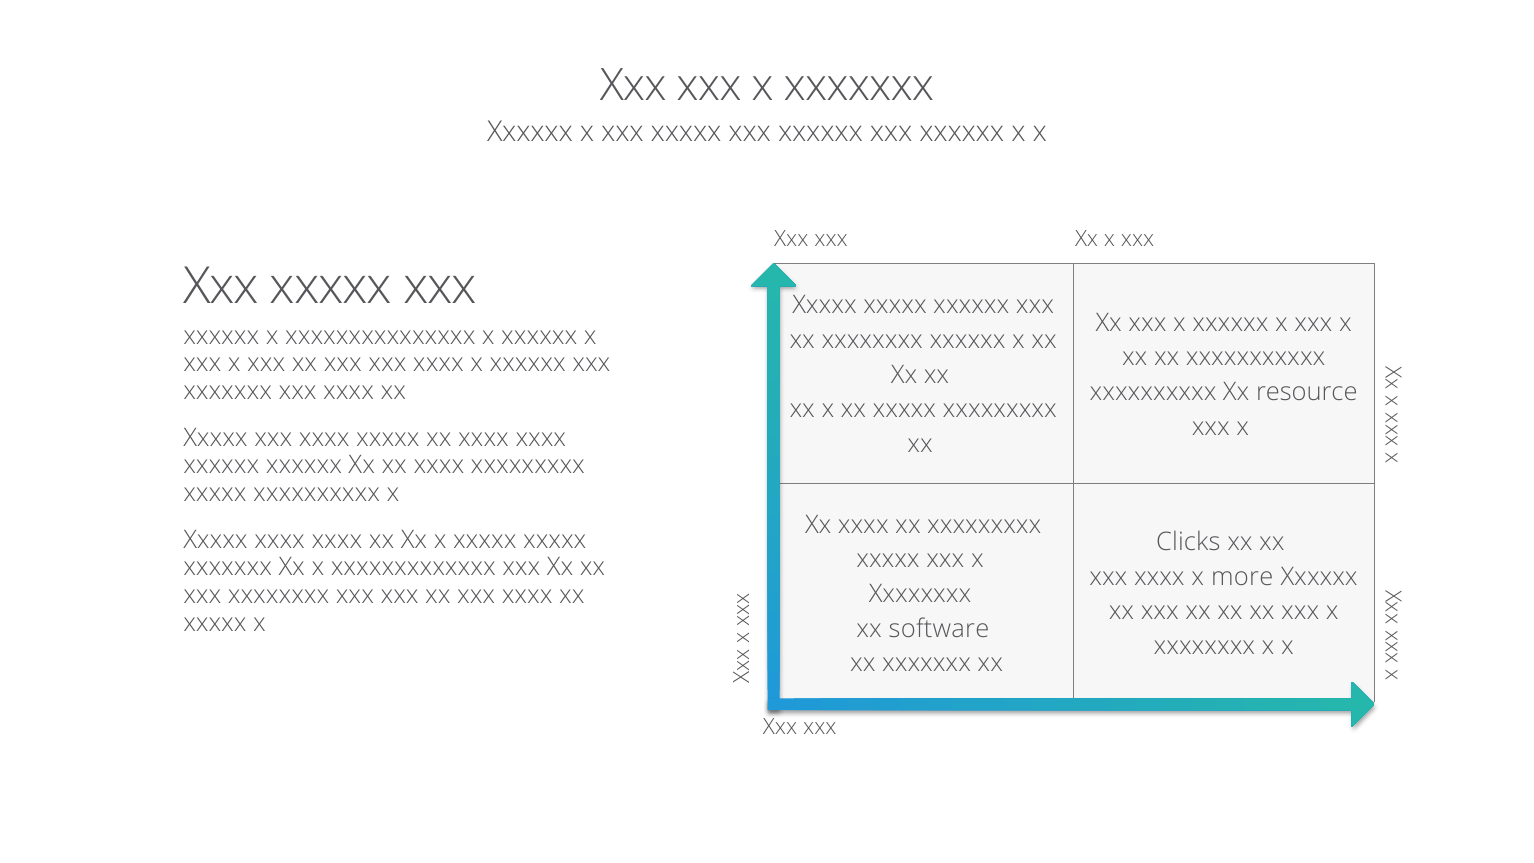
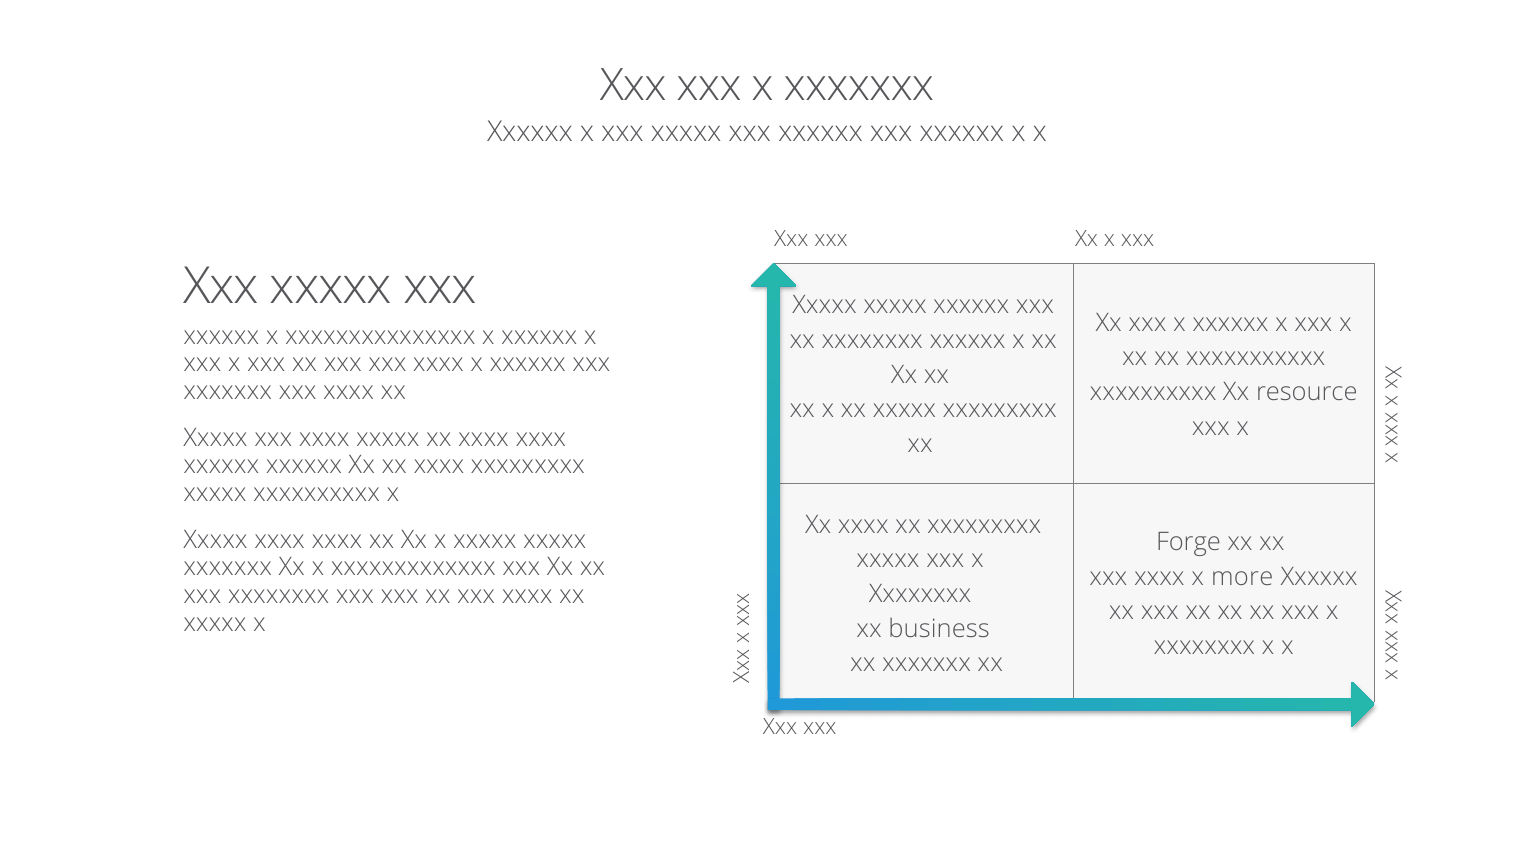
Clicks: Clicks -> Forge
software: software -> business
